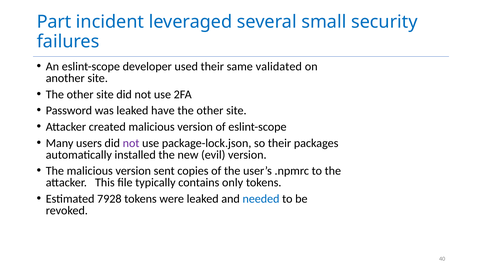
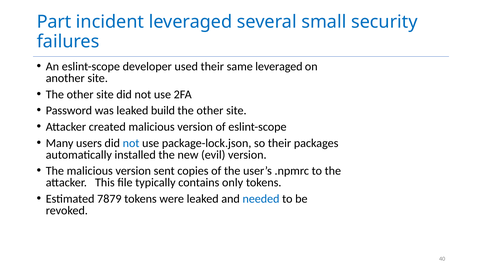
same validated: validated -> leveraged
have: have -> build
not at (131, 143) colour: purple -> blue
7928: 7928 -> 7879
